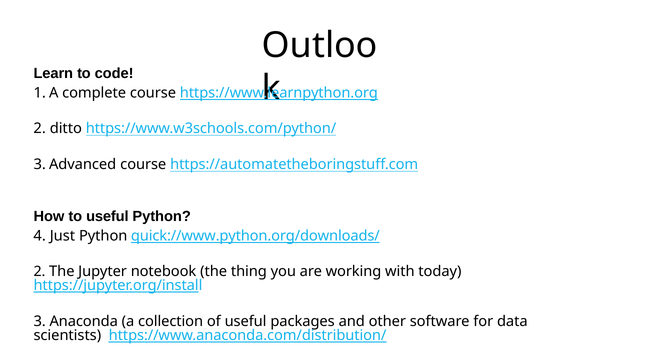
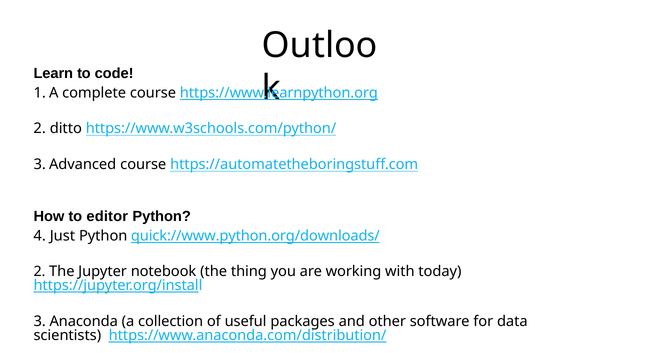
to useful: useful -> editor
